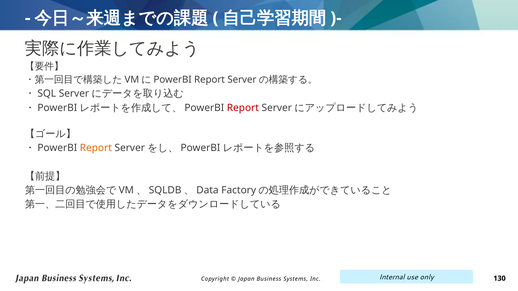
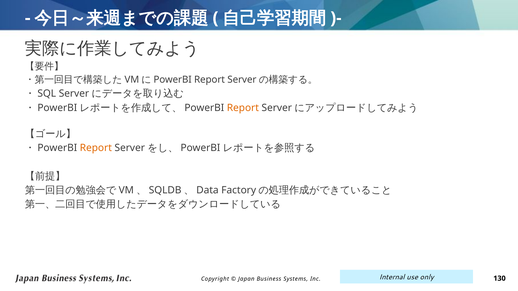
Report at (243, 108) colour: red -> orange
